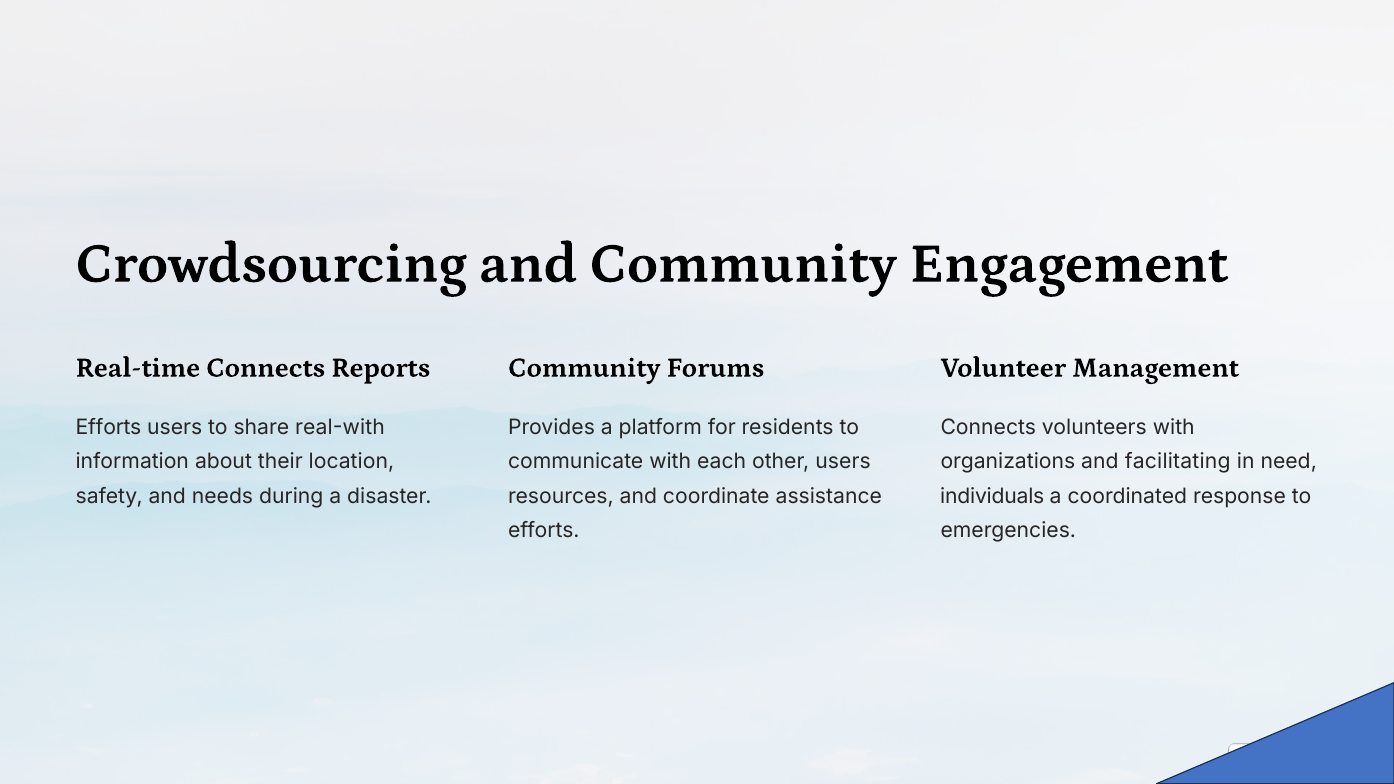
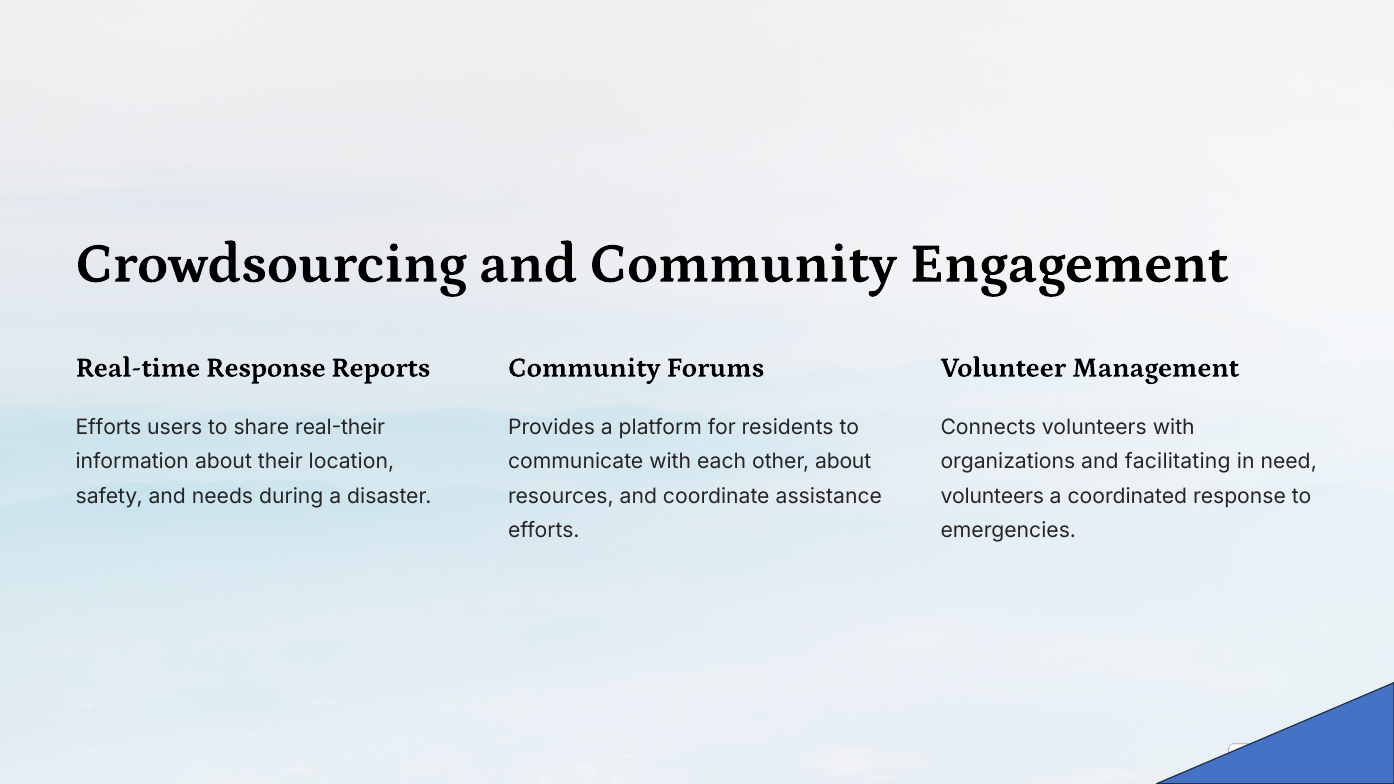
Real-time Connects: Connects -> Response
real-with: real-with -> real-their
other users: users -> about
individuals at (992, 496): individuals -> volunteers
